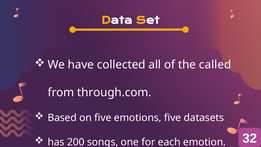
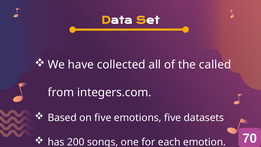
through.com: through.com -> integers.com
32: 32 -> 70
